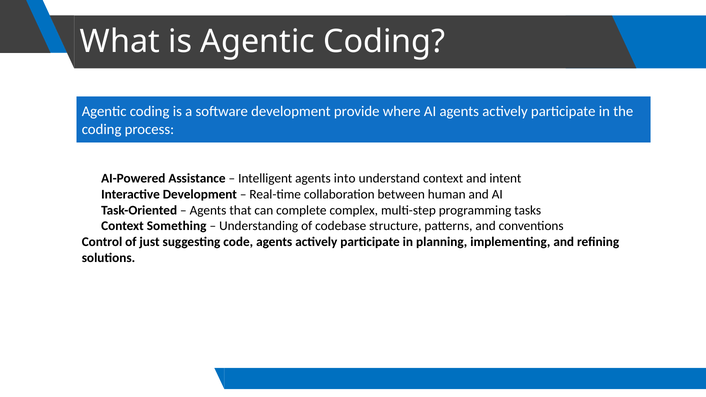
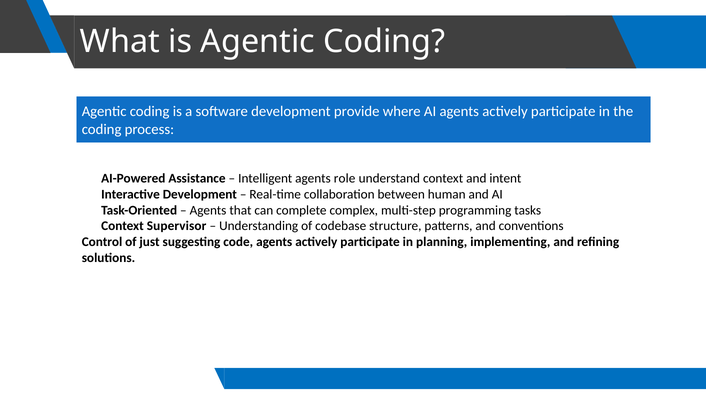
into: into -> role
Something: Something -> Supervisor
